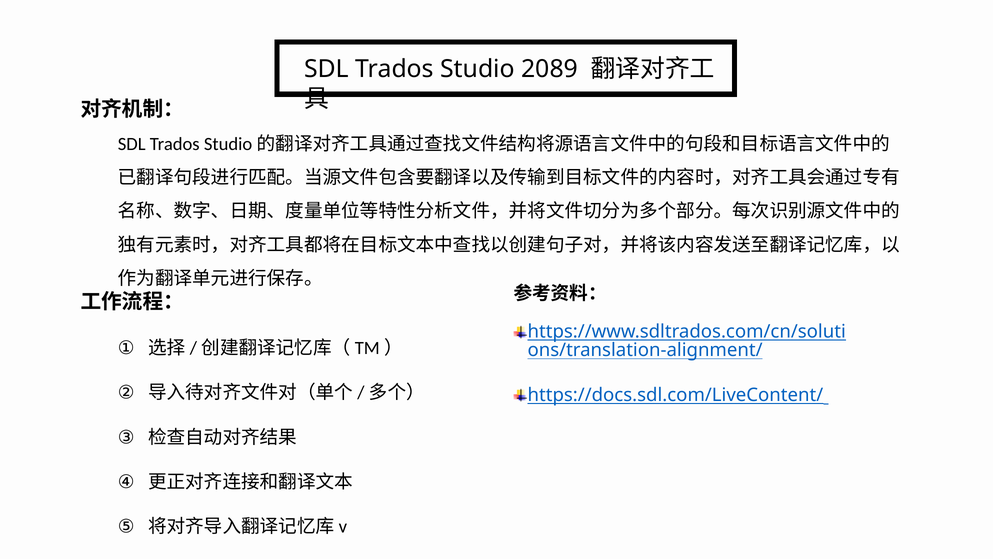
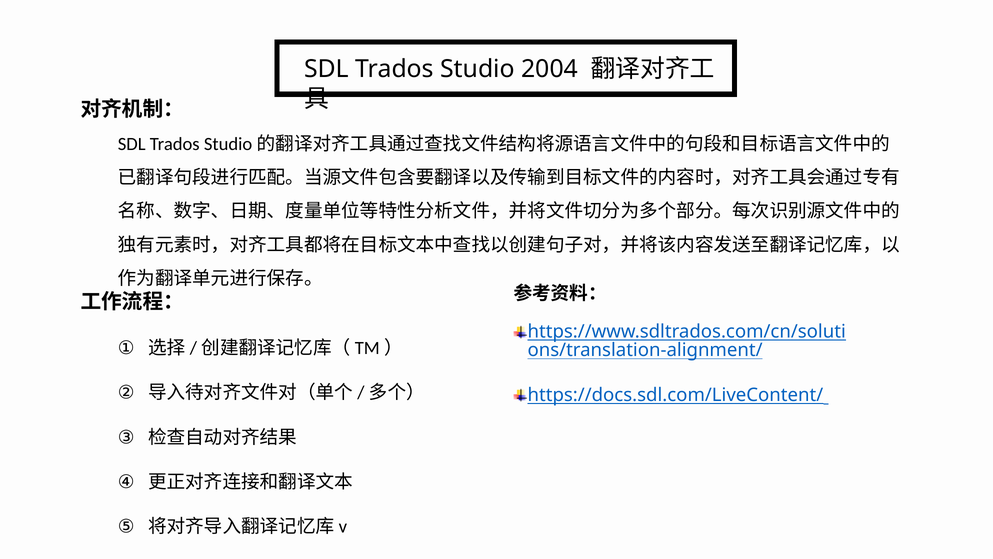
2089: 2089 -> 2004
